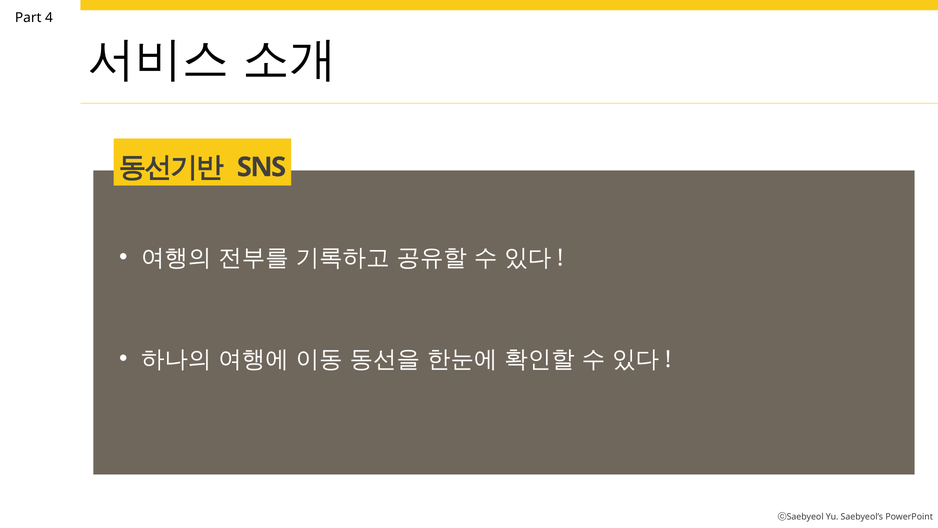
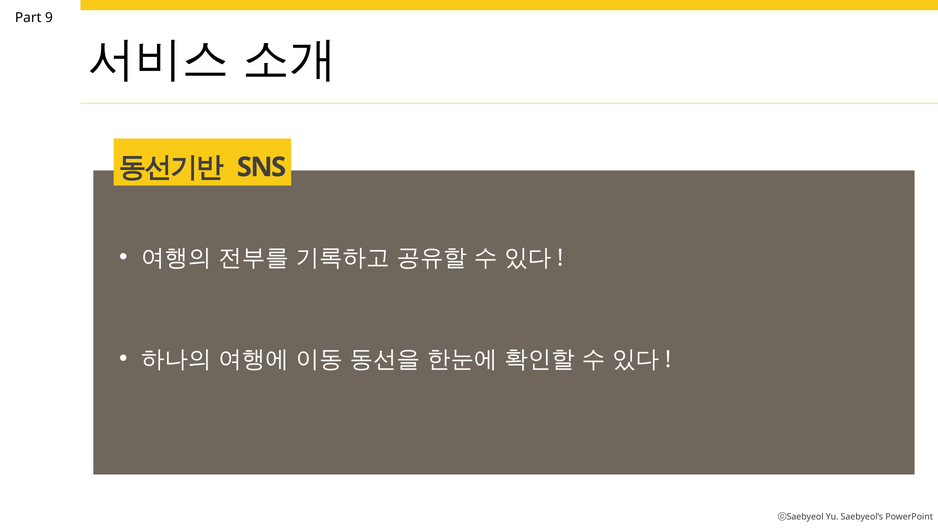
4: 4 -> 9
